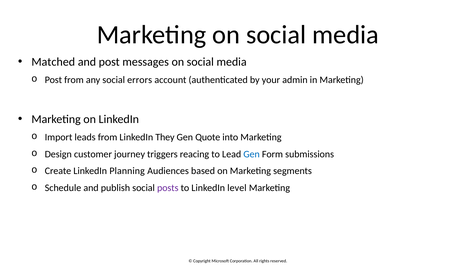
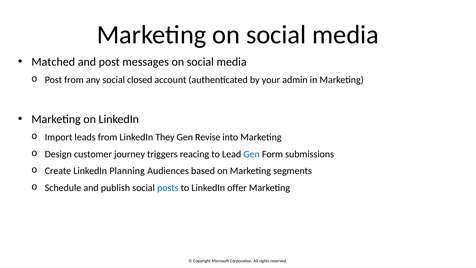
errors: errors -> closed
Quote: Quote -> Revise
posts colour: purple -> blue
level: level -> offer
